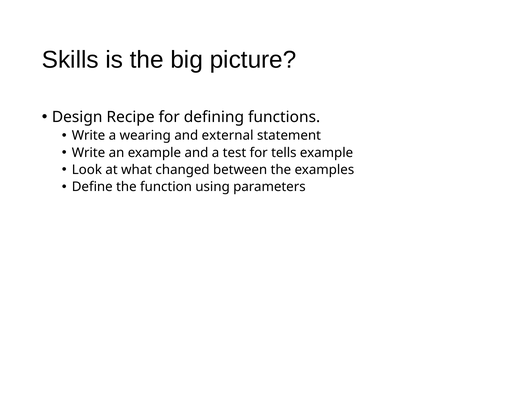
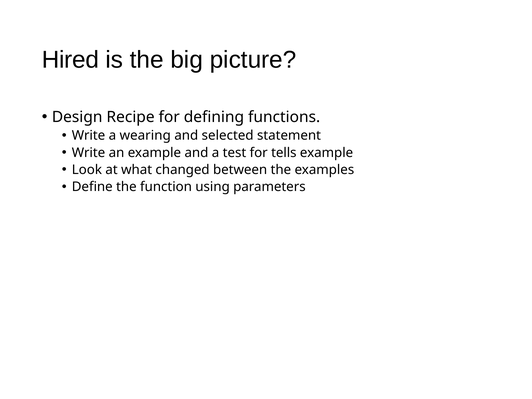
Skills: Skills -> Hired
external: external -> selected
